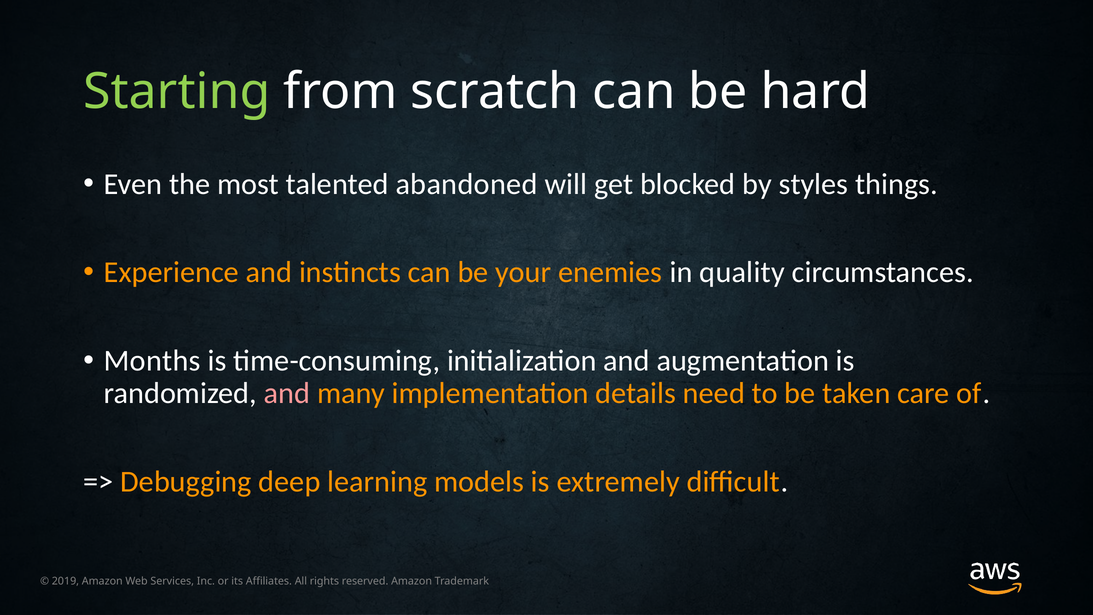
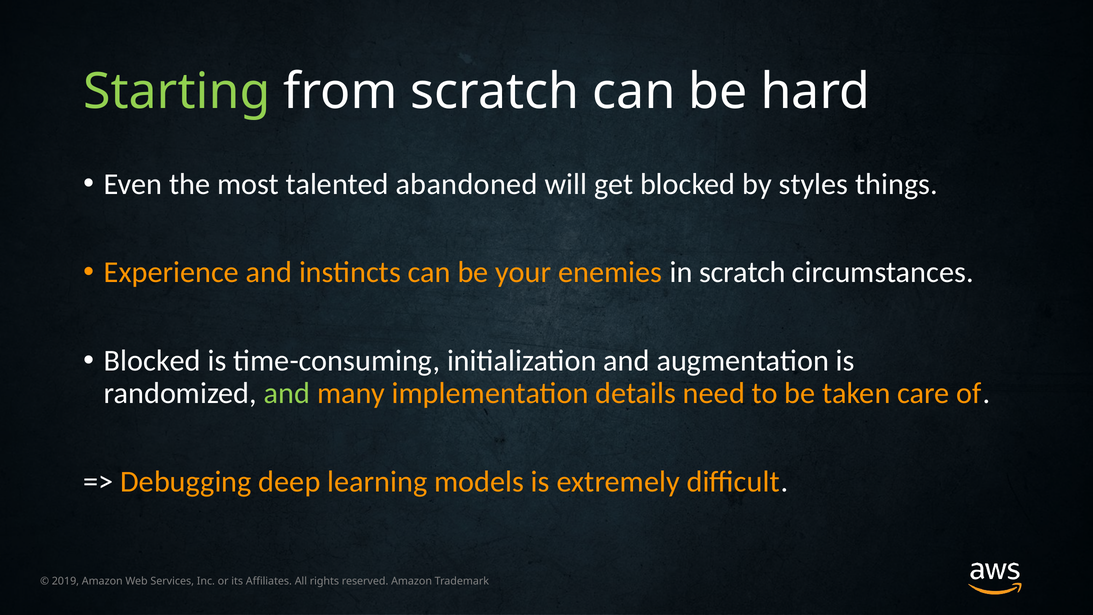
in quality: quality -> scratch
Months at (152, 361): Months -> Blocked
and at (287, 393) colour: pink -> light green
